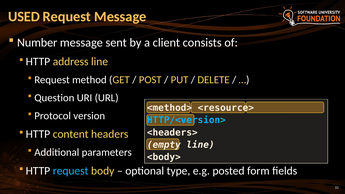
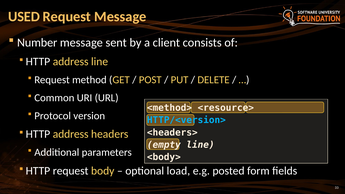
Question: Question -> Common
content at (71, 134): content -> address
request at (71, 171) colour: light blue -> white
type: type -> load
